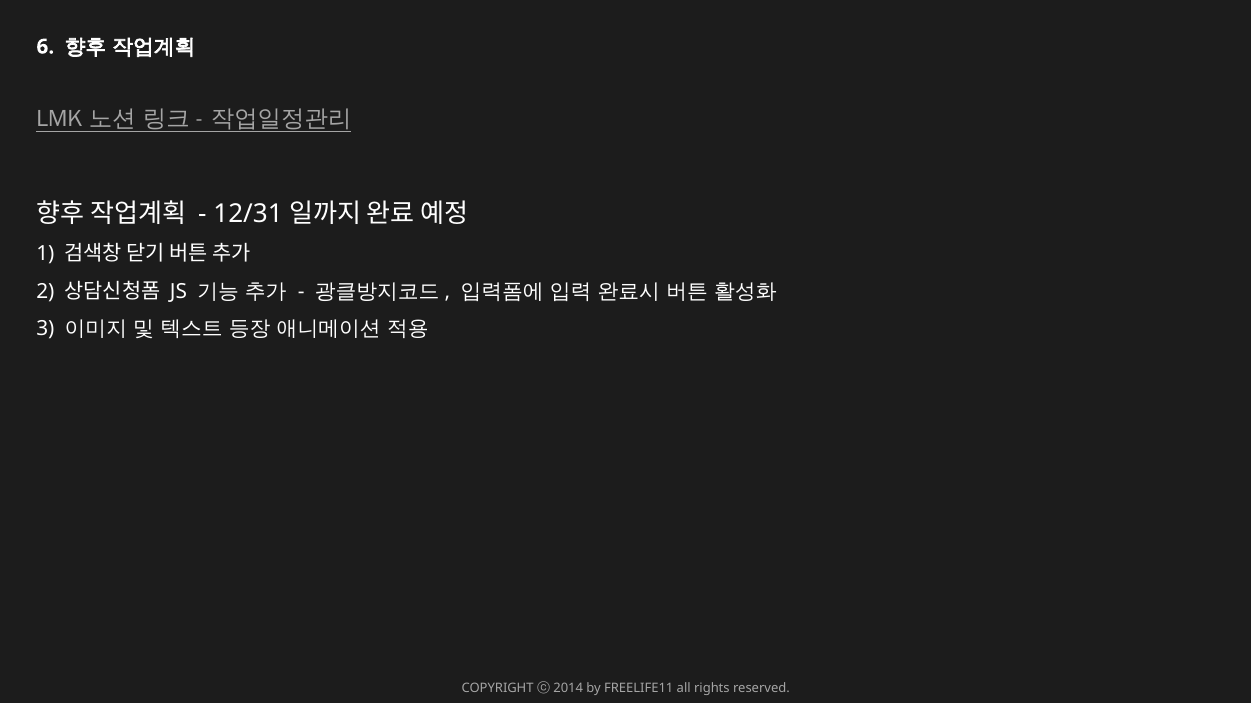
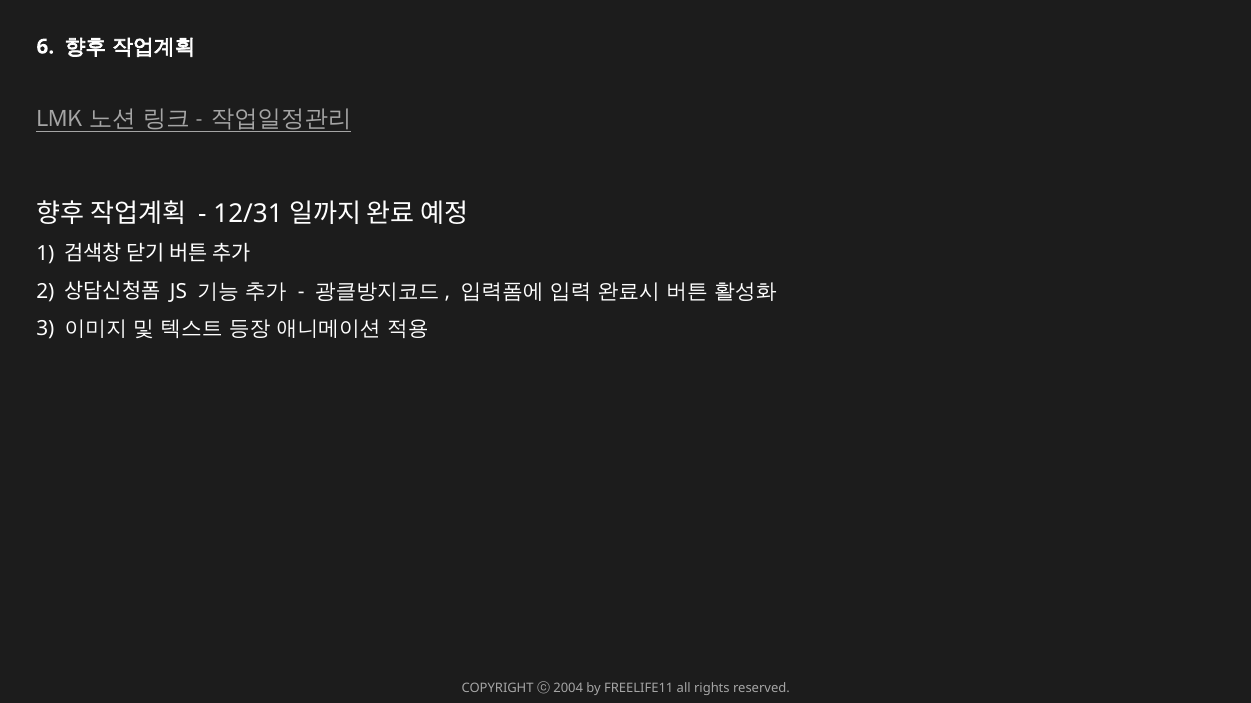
2014: 2014 -> 2004
